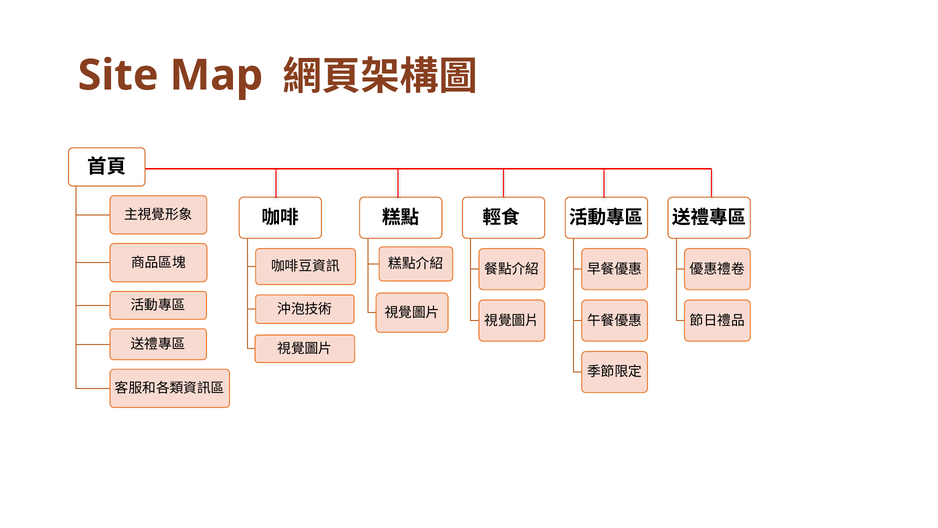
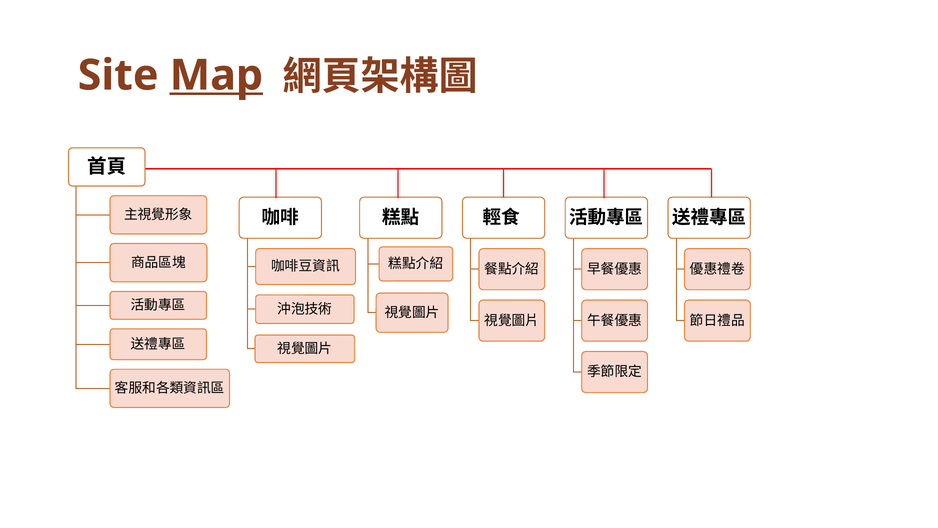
Map underline: none -> present
